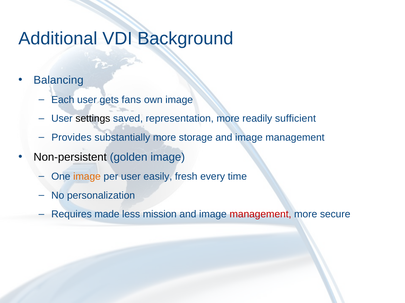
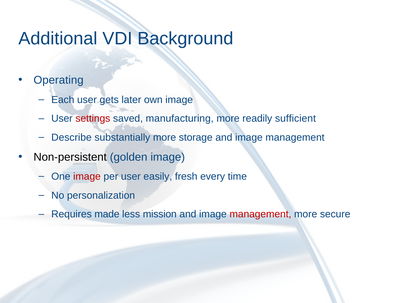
Balancing: Balancing -> Operating
fans: fans -> later
settings colour: black -> red
representation: representation -> manufacturing
Provides: Provides -> Describe
image at (87, 177) colour: orange -> red
